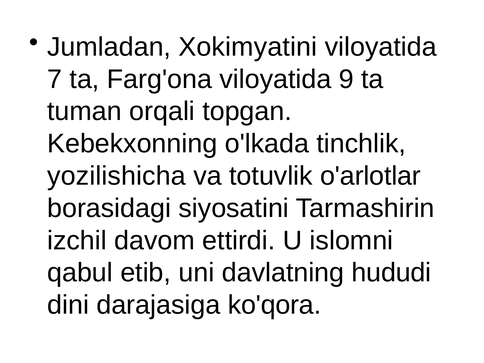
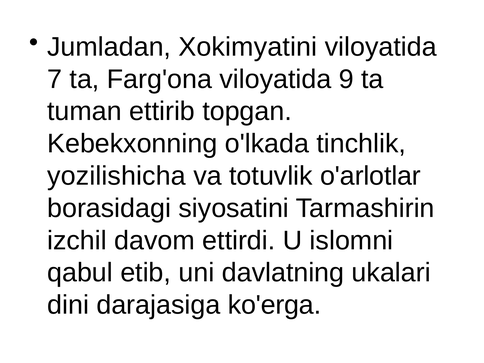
orqali: orqali -> ettirib
hududi: hududi -> ukalari
ko'qora: ko'qora -> ko'erga
